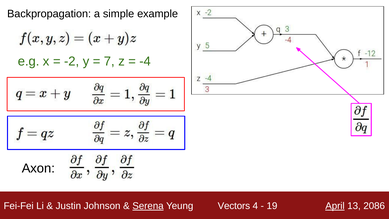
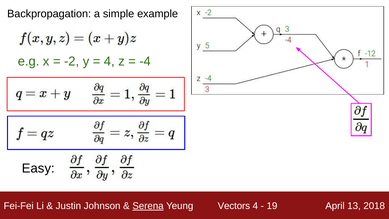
7 at (109, 61): 7 -> 4
Axon: Axon -> Easy
April underline: present -> none
2086: 2086 -> 2018
